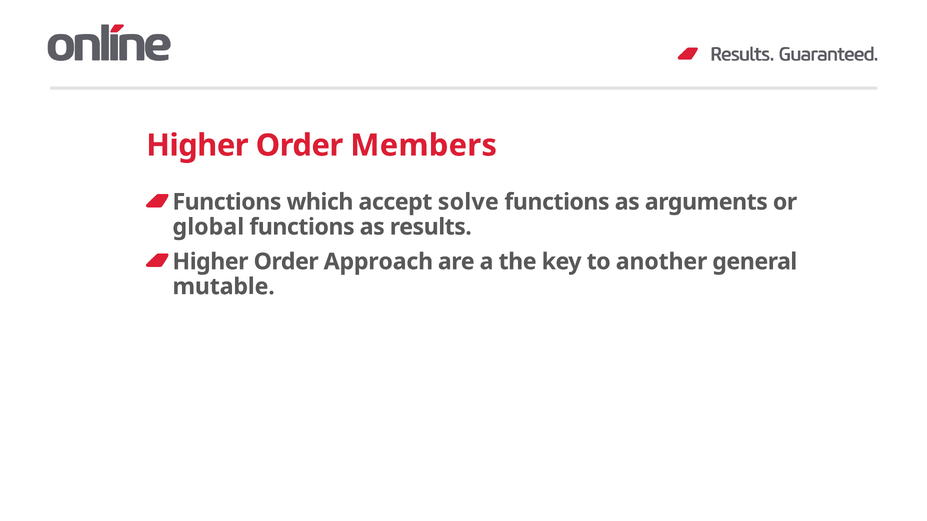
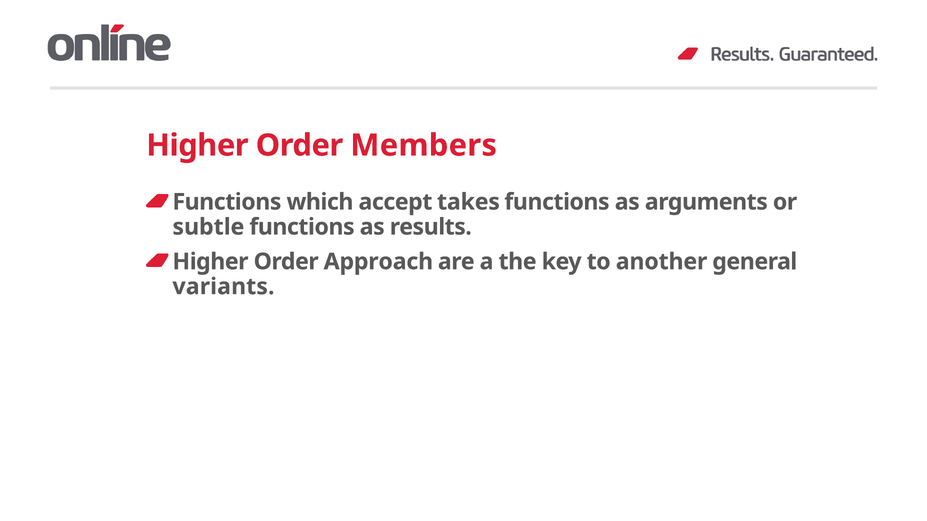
solve: solve -> takes
global: global -> subtle
mutable: mutable -> variants
